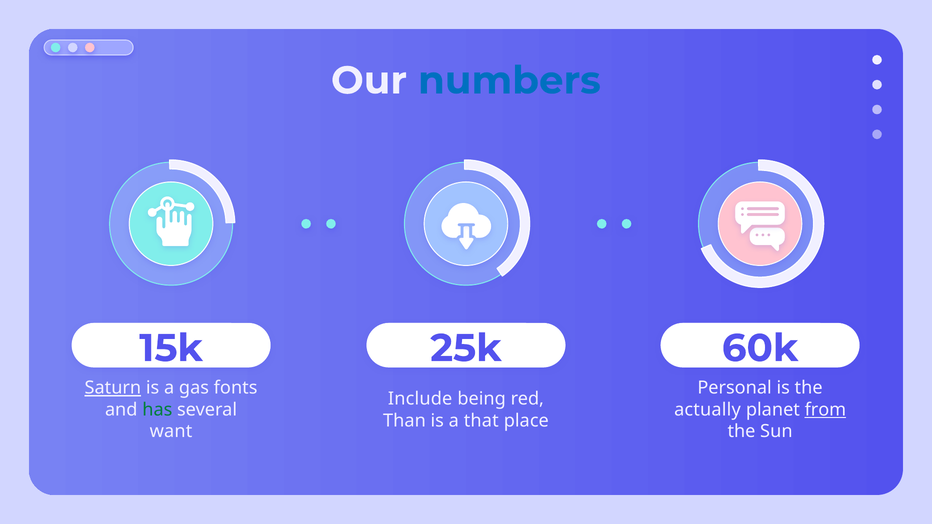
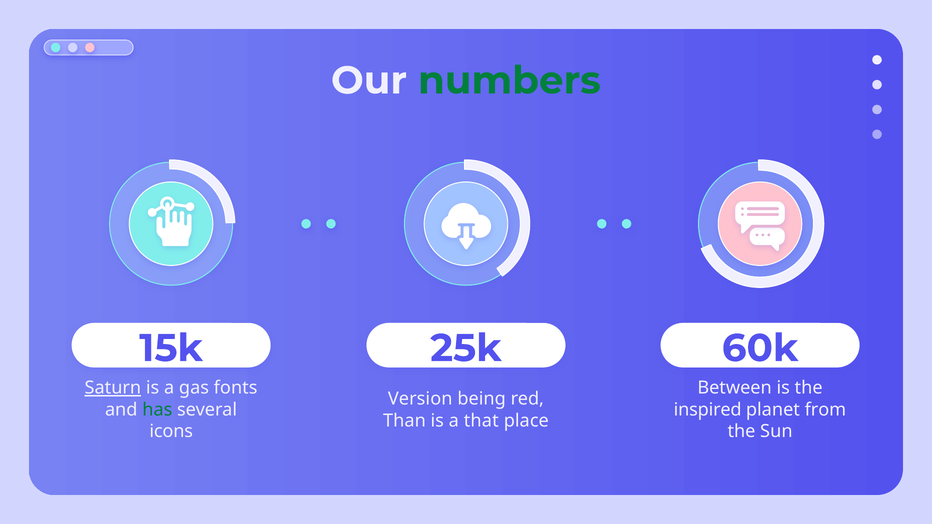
numbers colour: blue -> green
Personal: Personal -> Between
Include: Include -> Version
actually: actually -> inspired
from underline: present -> none
want: want -> icons
